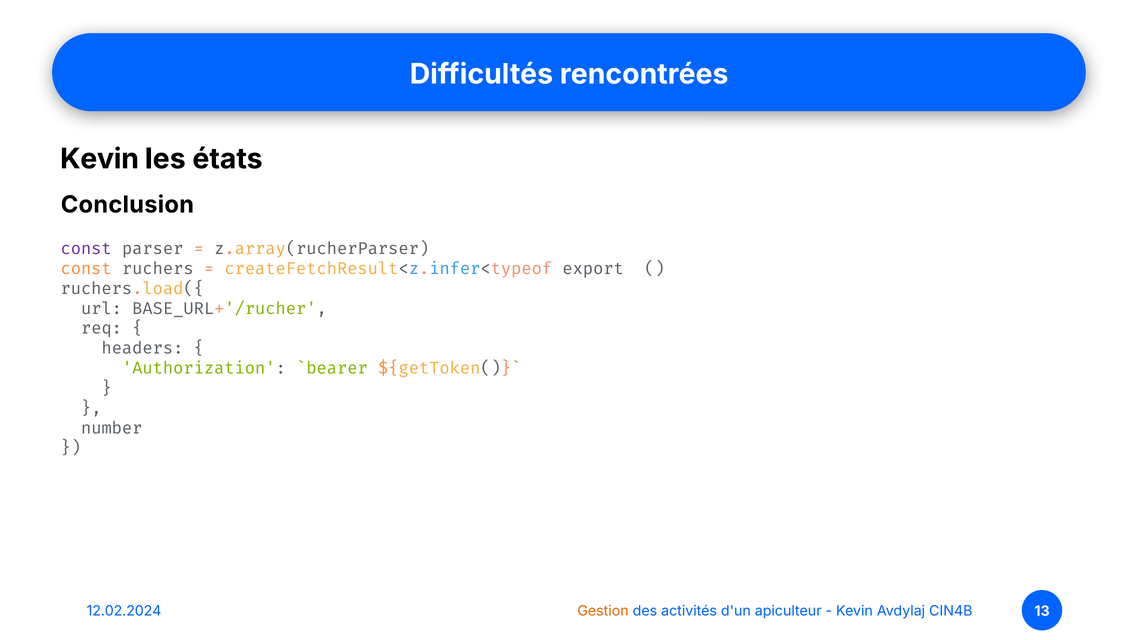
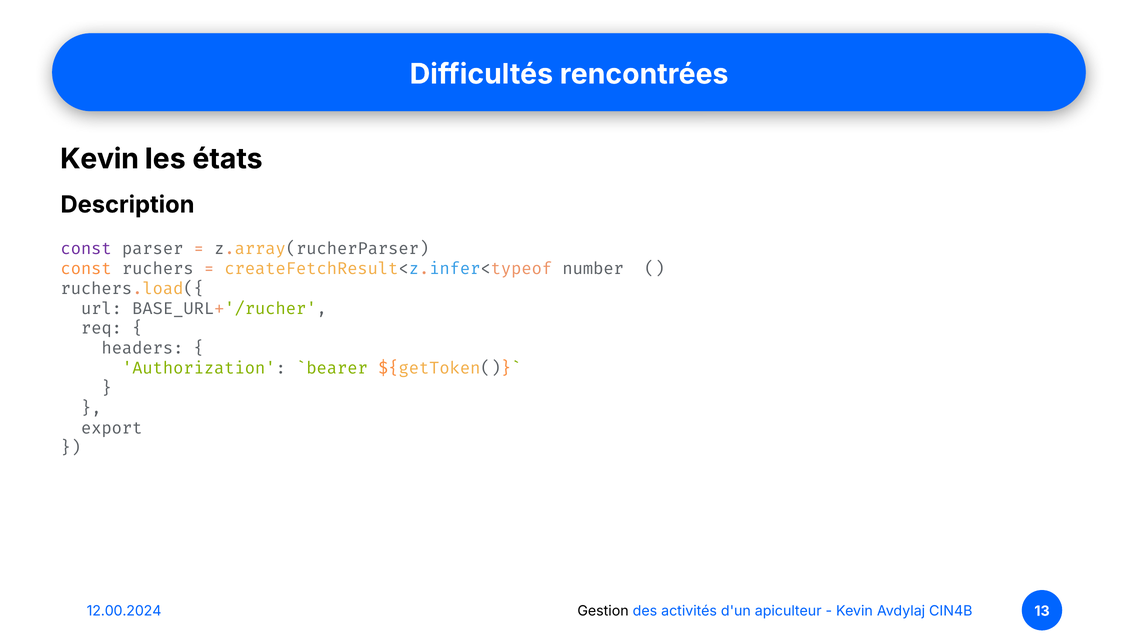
Conclusion: Conclusion -> Description
export>>(: export>>( -> number>>(
number: number -> export
12.02.2024: 12.02.2024 -> 12.00.2024
Gestion colour: orange -> black
